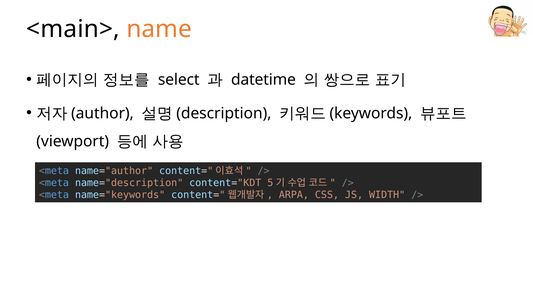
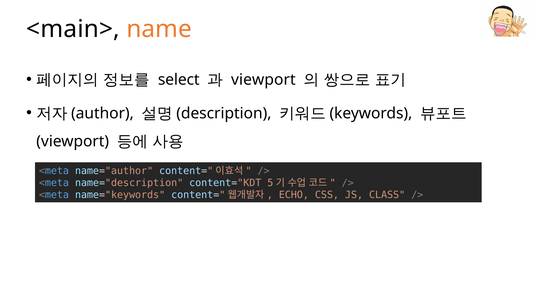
datetime at (263, 80): datetime -> viewport
ARPA: ARPA -> ECHO
WIDTH: WIDTH -> CLASS
